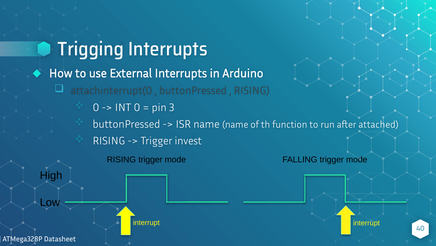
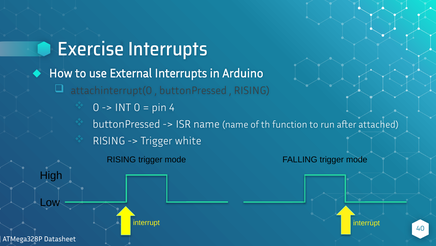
Trigging: Trigging -> Exercise
3: 3 -> 4
invest: invest -> white
